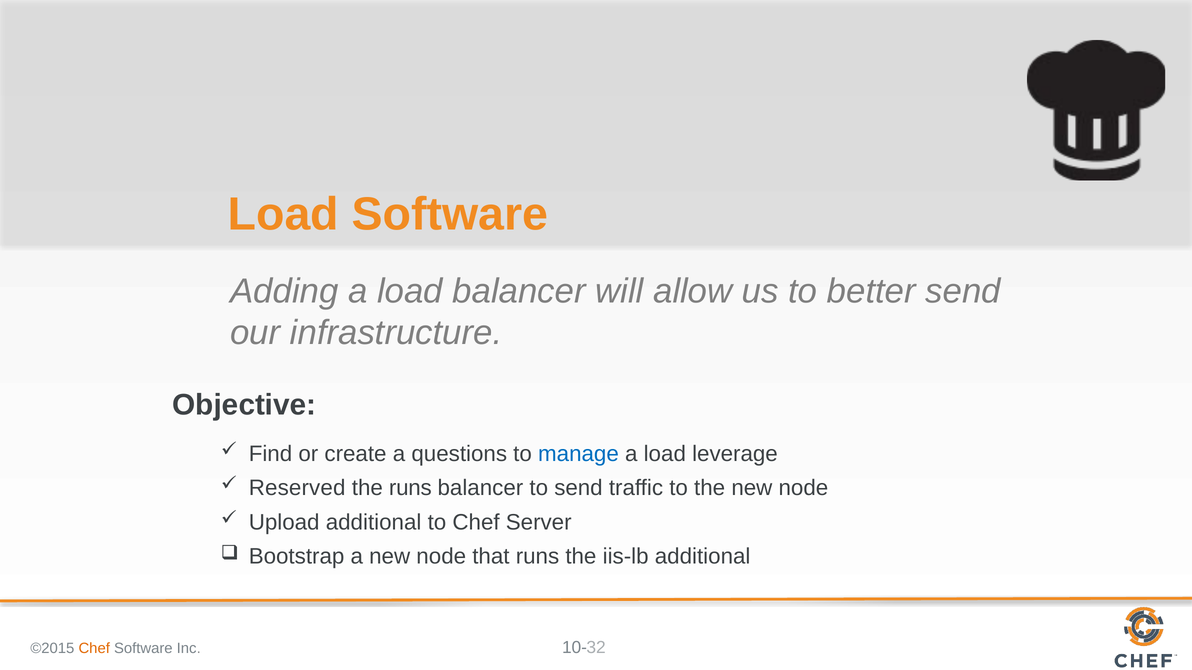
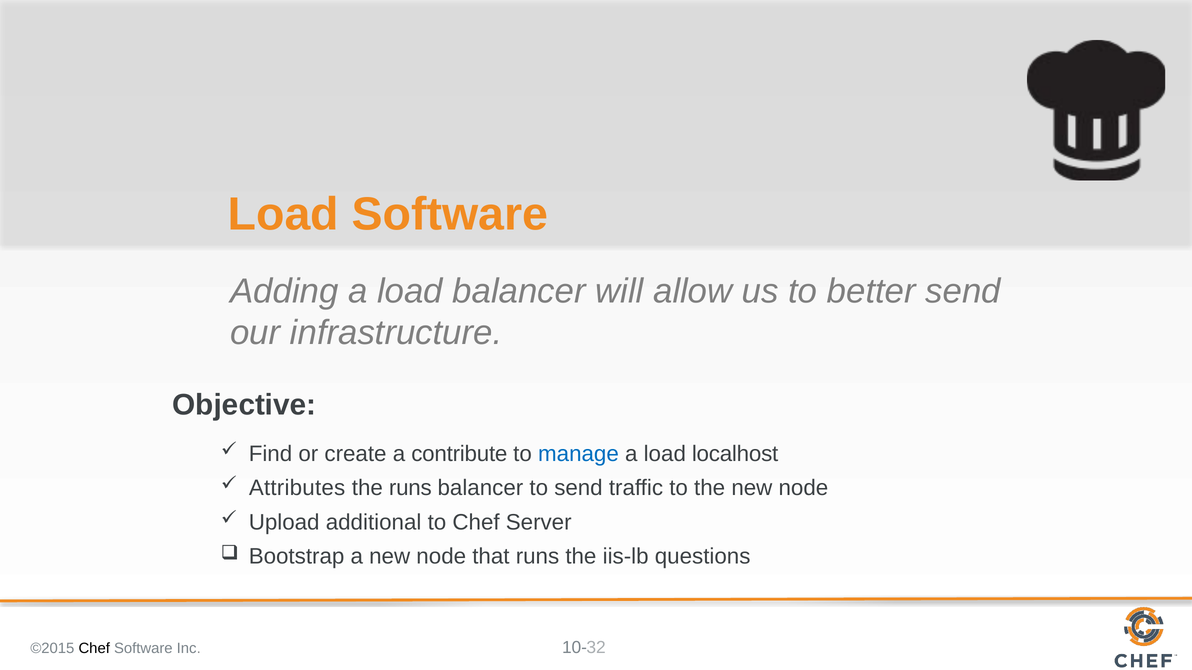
questions: questions -> contribute
leverage: leverage -> localhost
Reserved: Reserved -> Attributes
iis-lb additional: additional -> questions
Chef at (94, 649) colour: orange -> black
